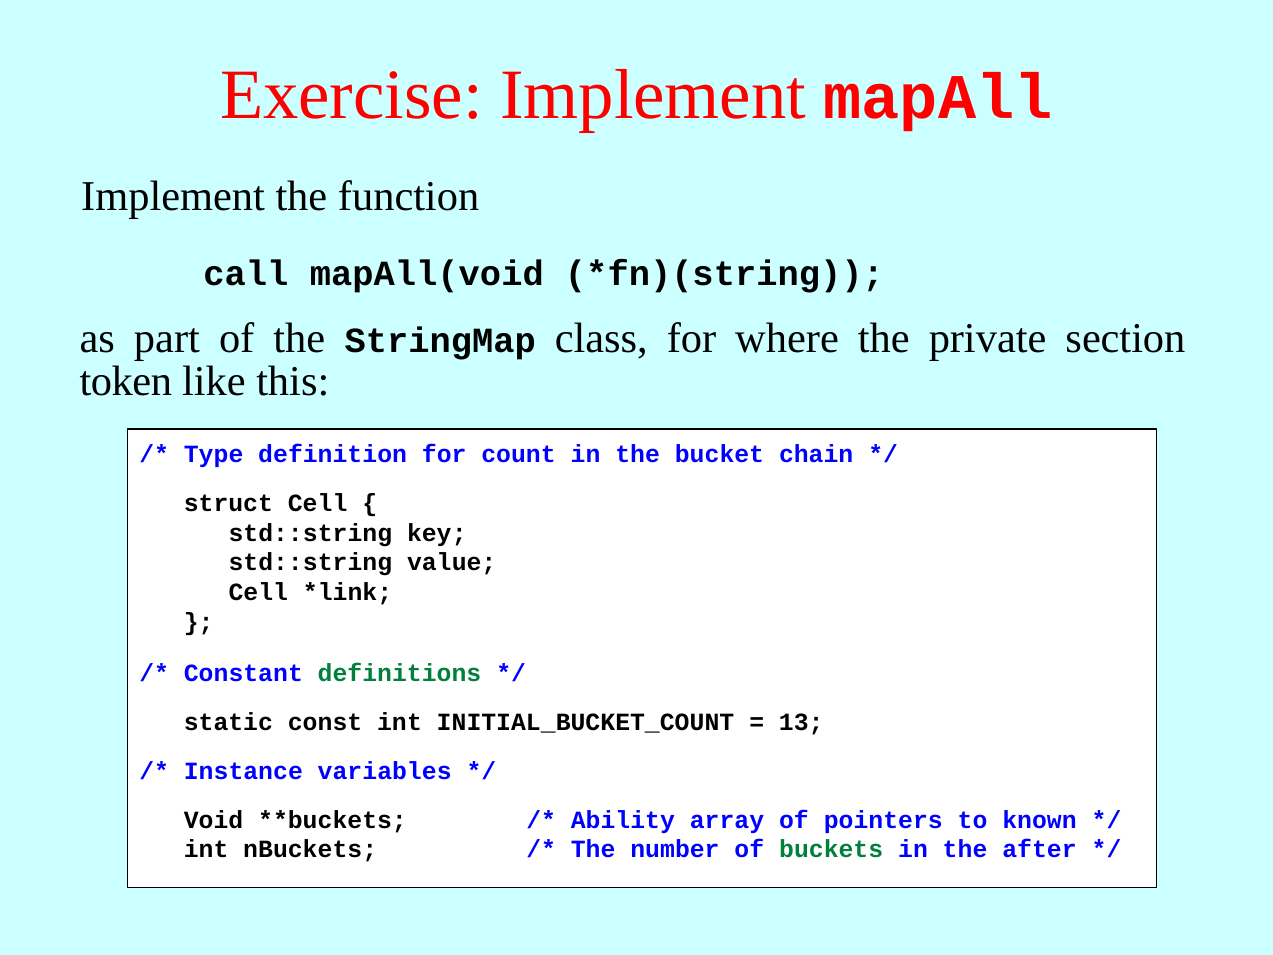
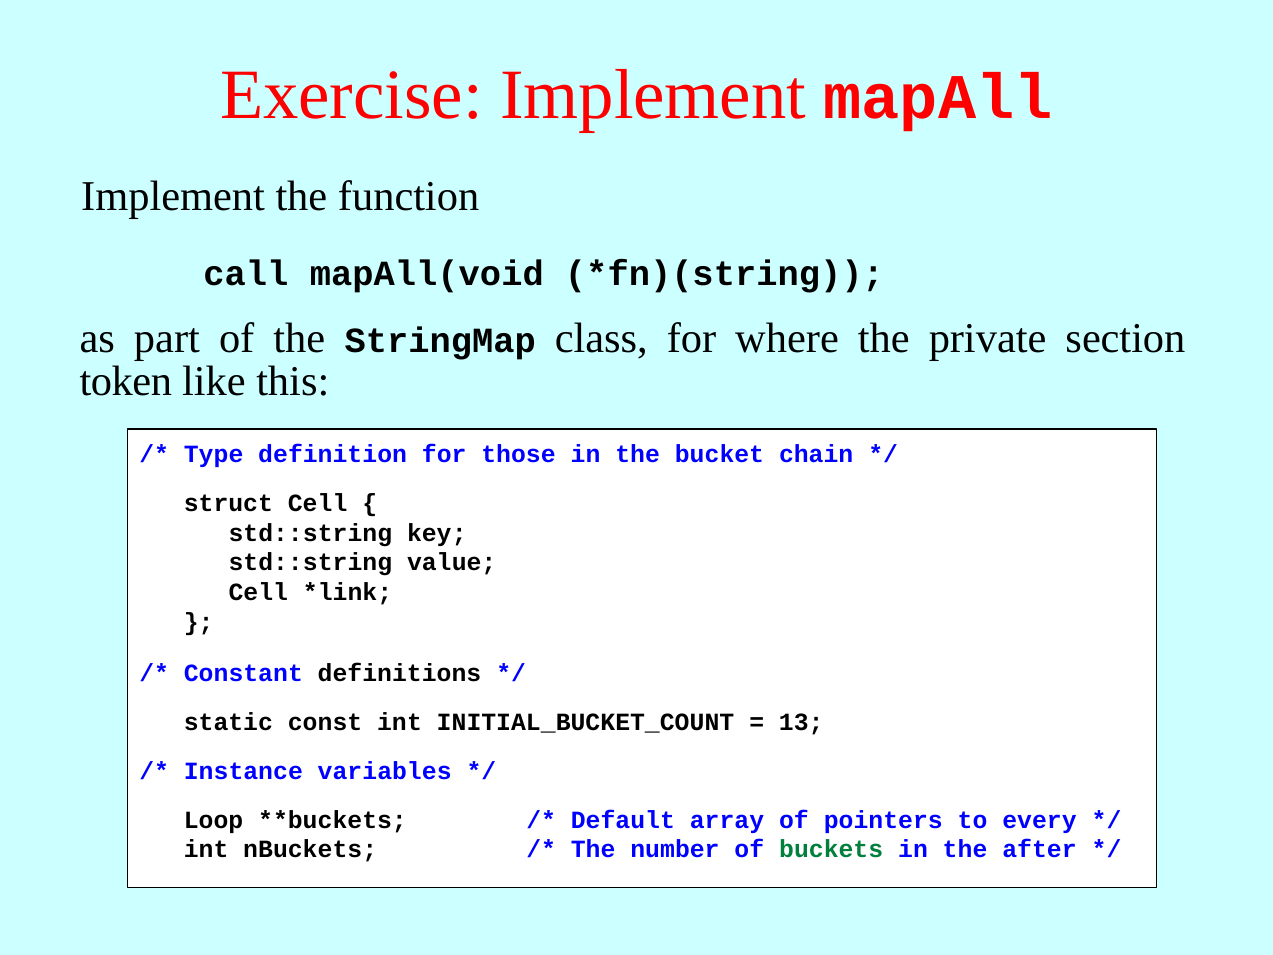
count: count -> those
definitions colour: green -> black
Void: Void -> Loop
Ability: Ability -> Default
known: known -> every
